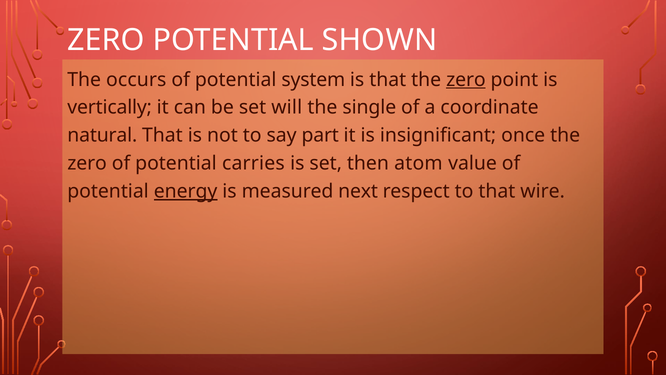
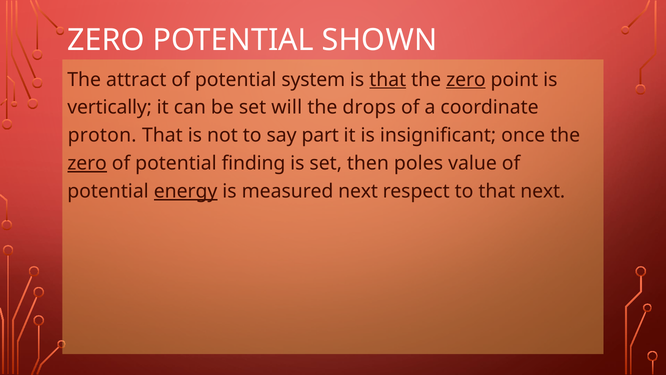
occurs: occurs -> attract
that at (388, 80) underline: none -> present
single: single -> drops
natural: natural -> proton
zero at (87, 163) underline: none -> present
carries: carries -> finding
atom: atom -> poles
that wire: wire -> next
